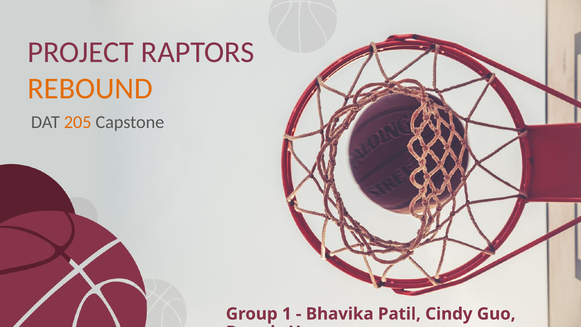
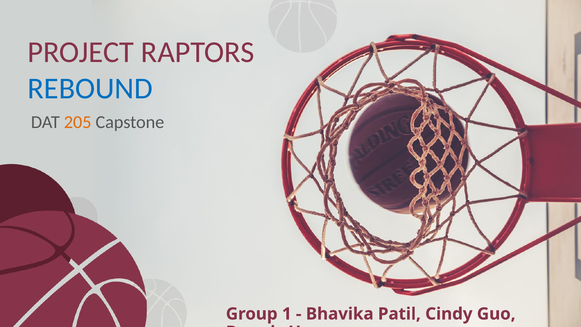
REBOUND colour: orange -> blue
